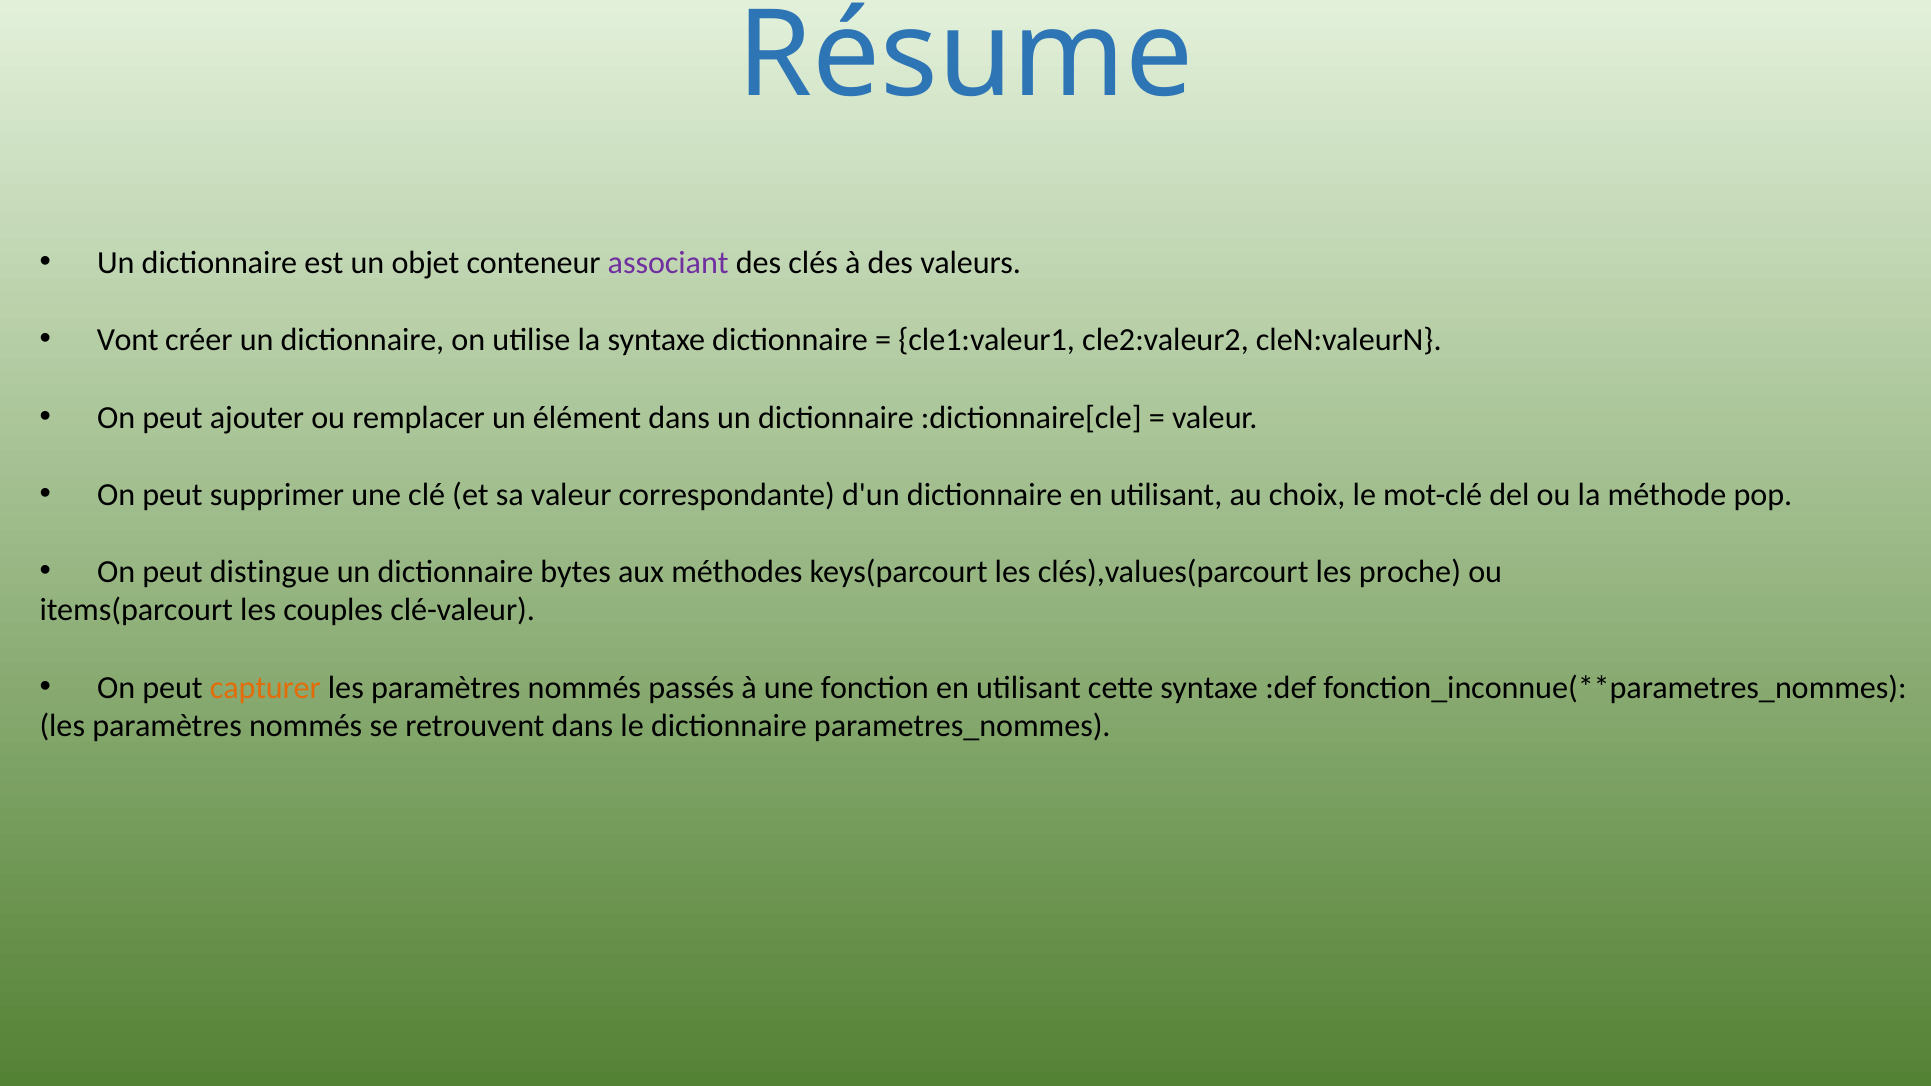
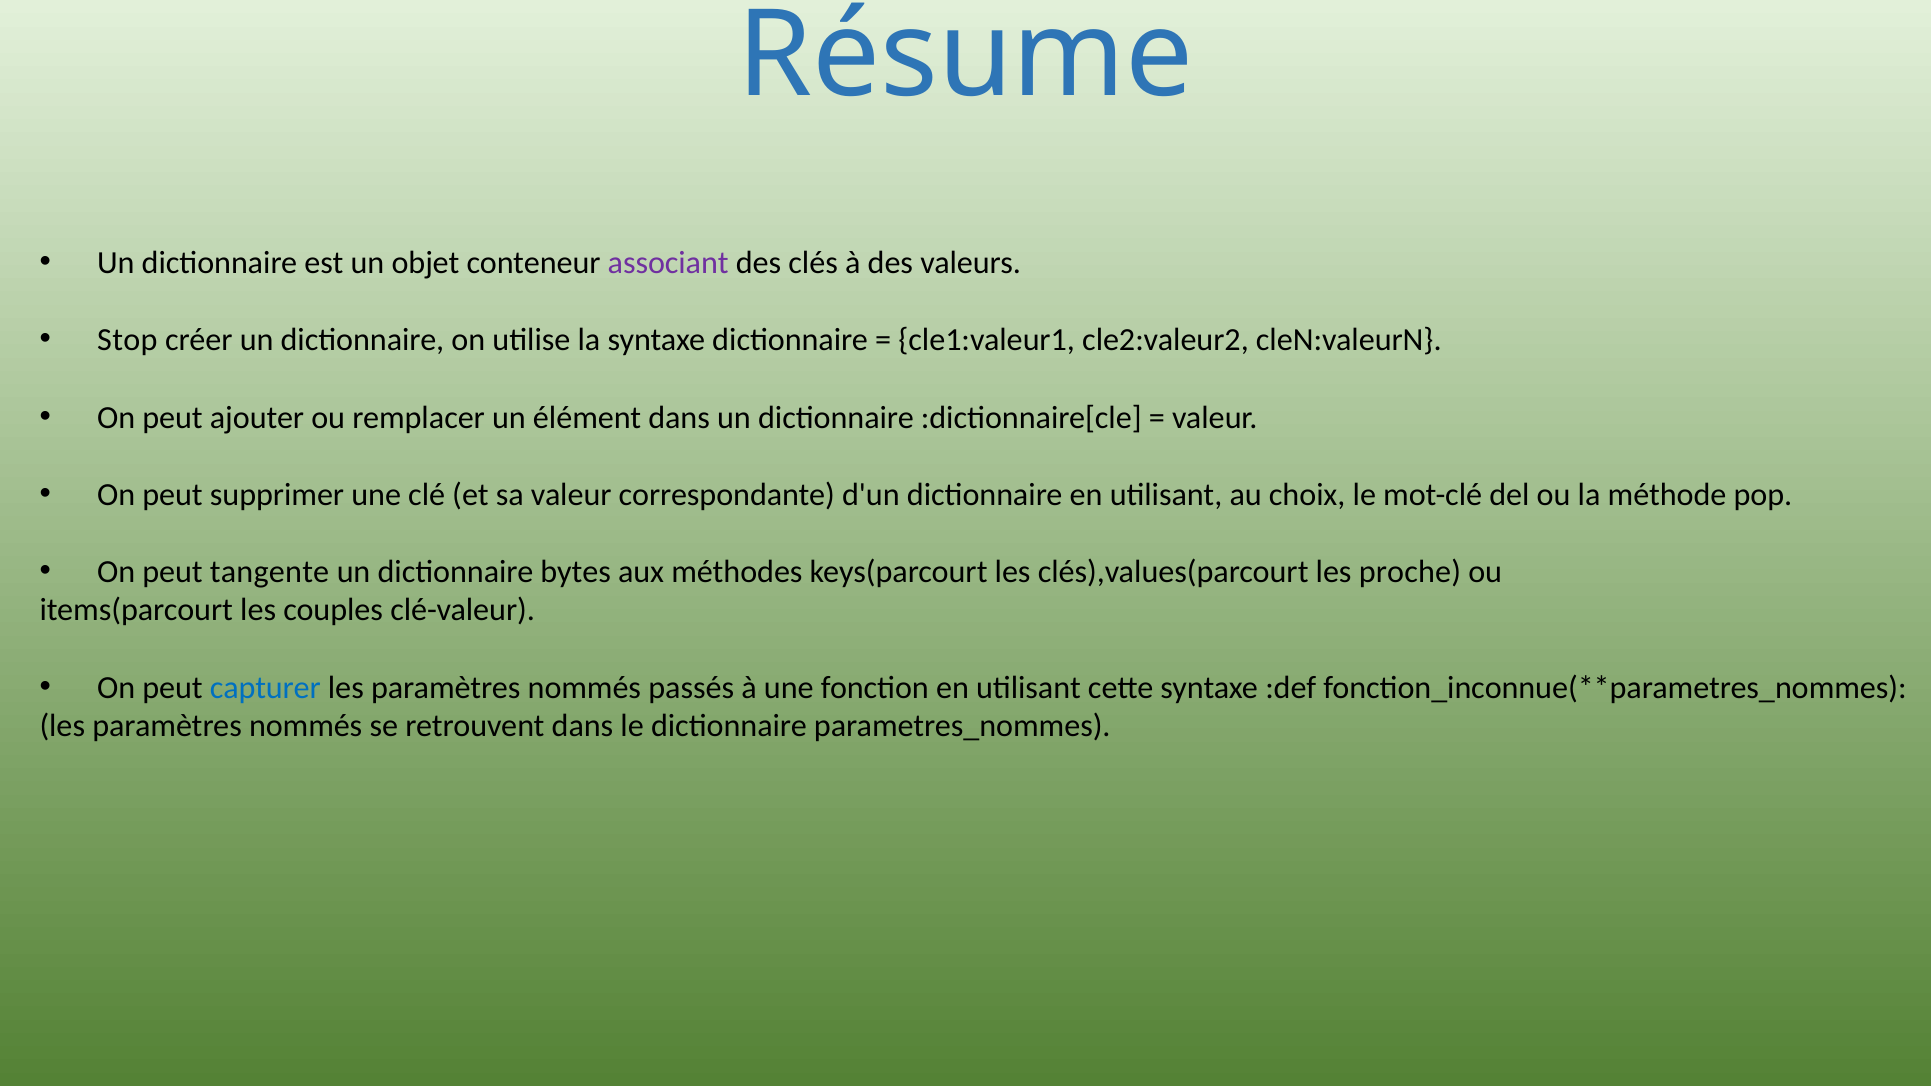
Vont: Vont -> Stop
distingue: distingue -> tangente
capturer colour: orange -> blue
